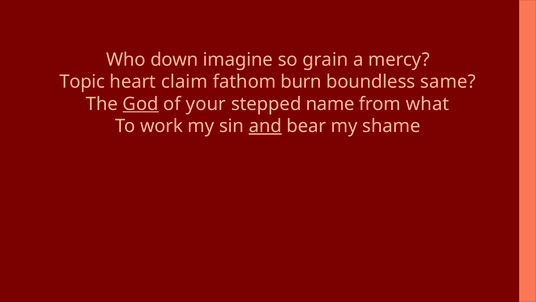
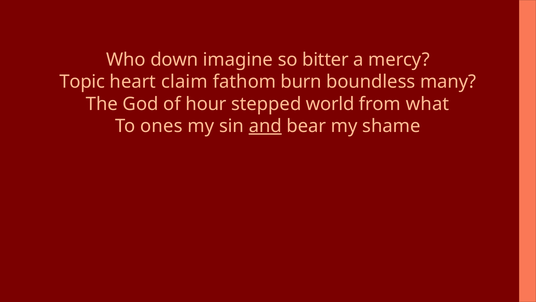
grain: grain -> bitter
same: same -> many
God underline: present -> none
your: your -> hour
name: name -> world
work: work -> ones
